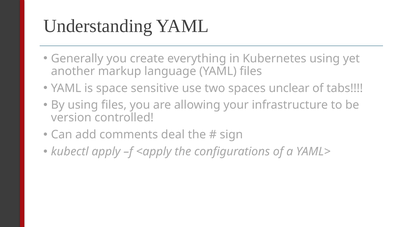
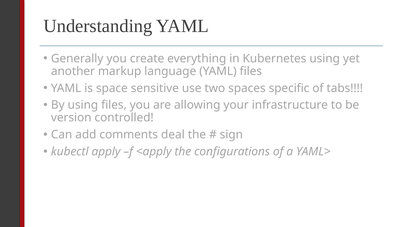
unclear: unclear -> specific
